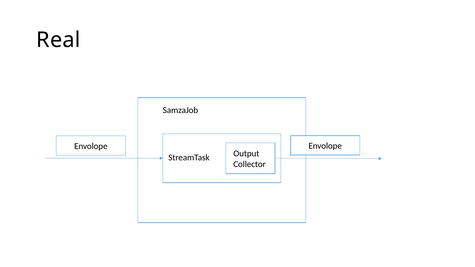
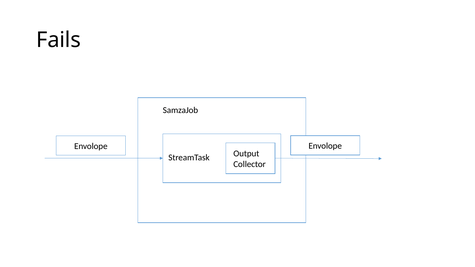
Real: Real -> Fails
